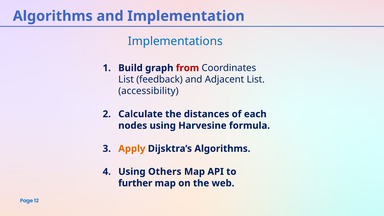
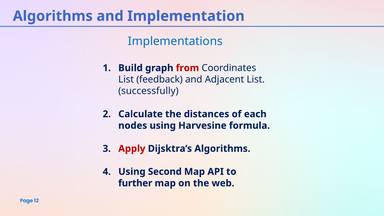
accessibility: accessibility -> successfully
Apply colour: orange -> red
Others: Others -> Second
